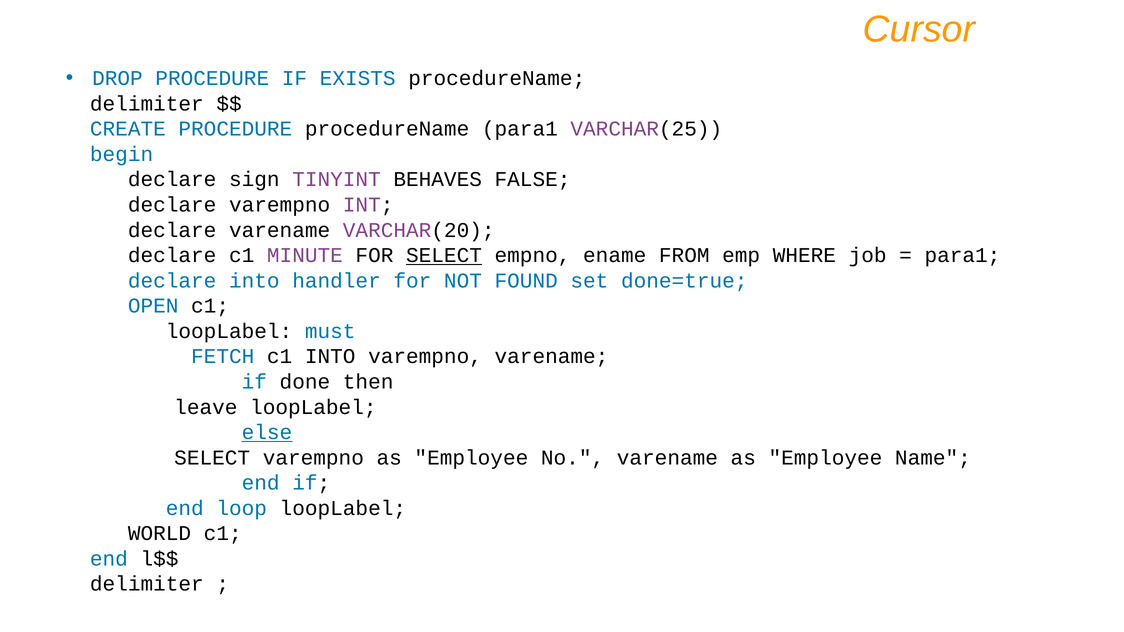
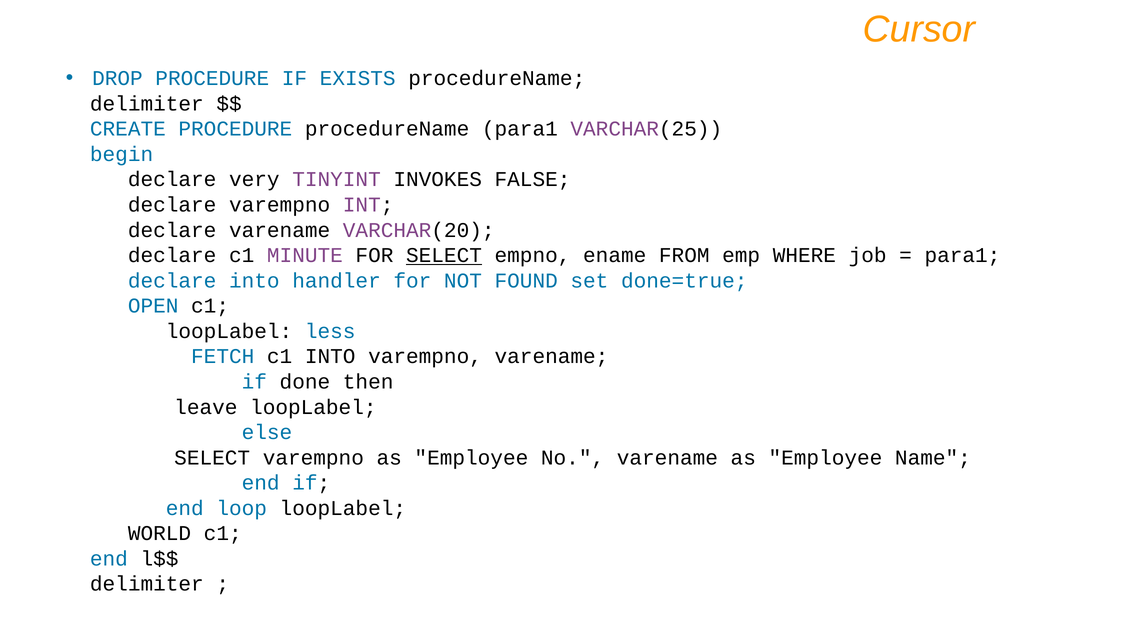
sign: sign -> very
BEHAVES: BEHAVES -> INVOKES
must: must -> less
else underline: present -> none
